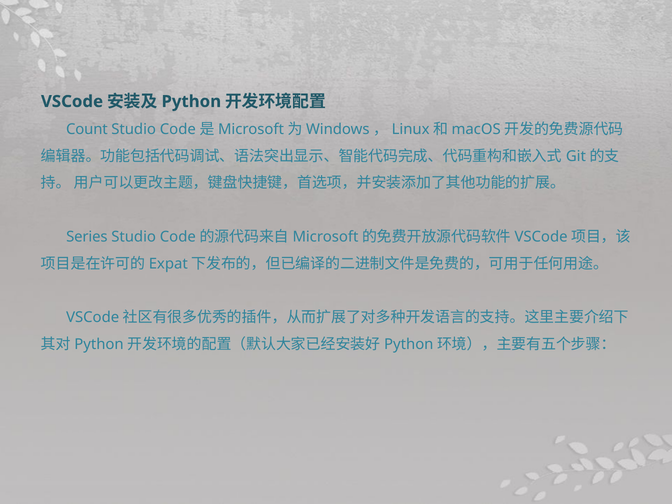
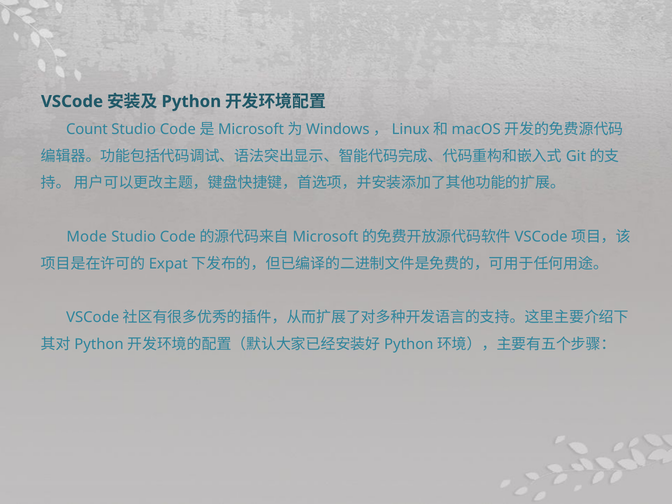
Series: Series -> Mode
